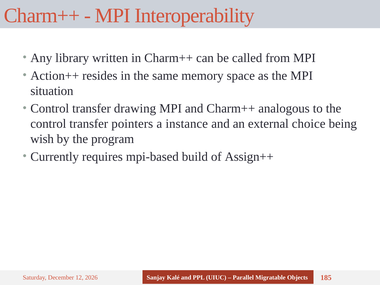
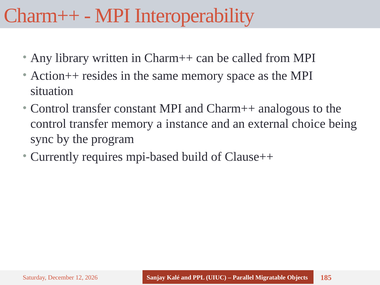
drawing: drawing -> constant
transfer pointers: pointers -> memory
wish: wish -> sync
Assign++: Assign++ -> Clause++
